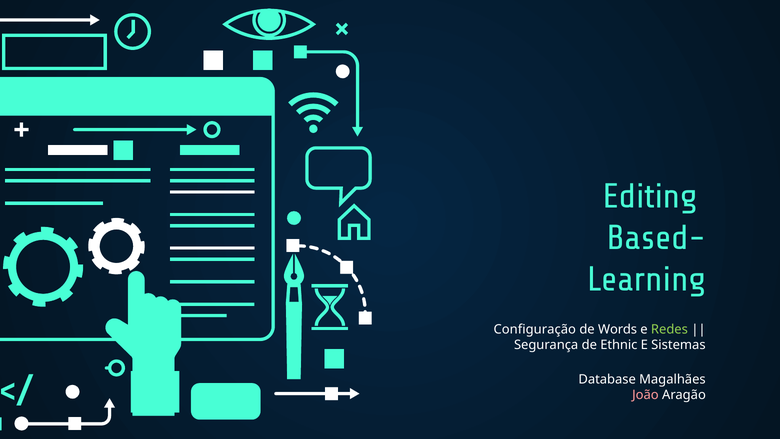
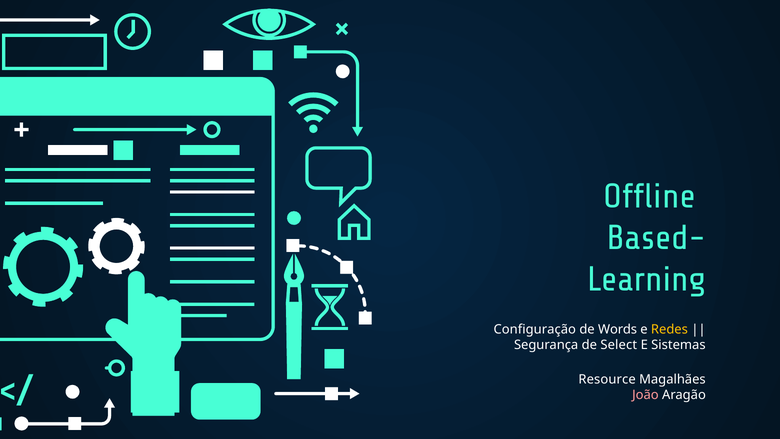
Editing: Editing -> Offline
Redes colour: light green -> yellow
Ethnic: Ethnic -> Select
Database: Database -> Resource
